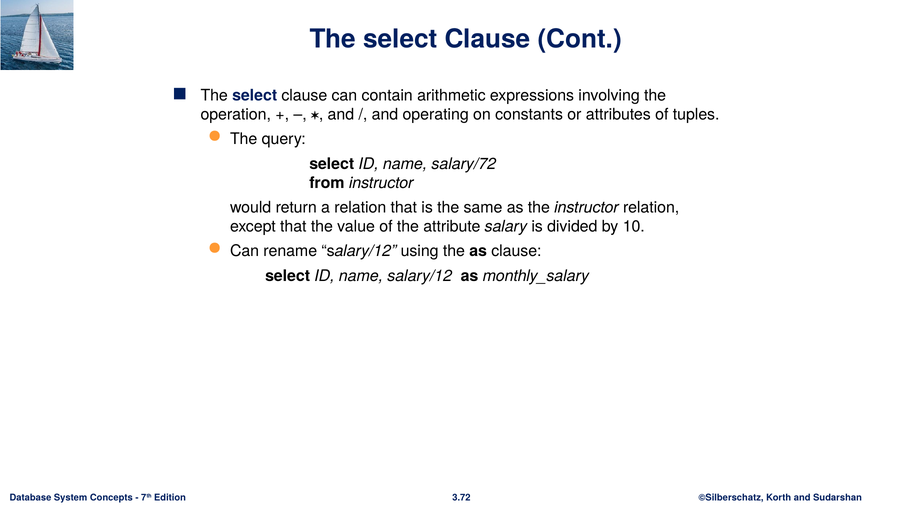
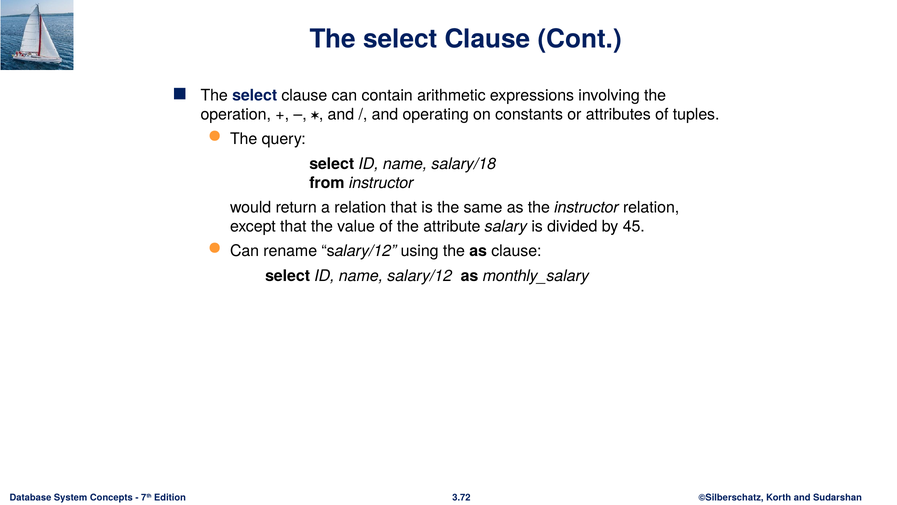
salary/72: salary/72 -> salary/18
10: 10 -> 45
